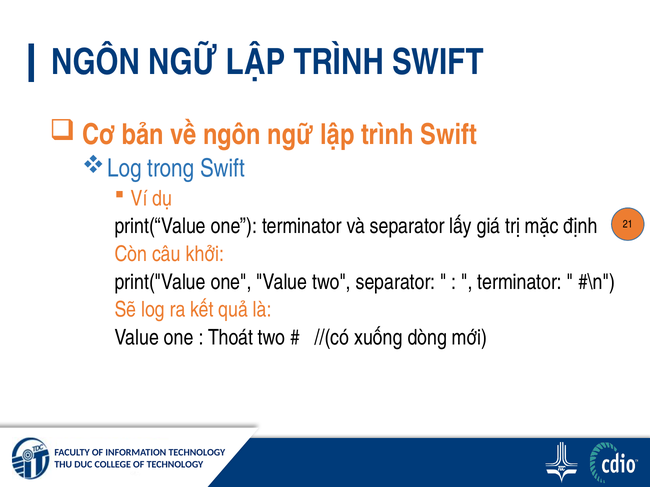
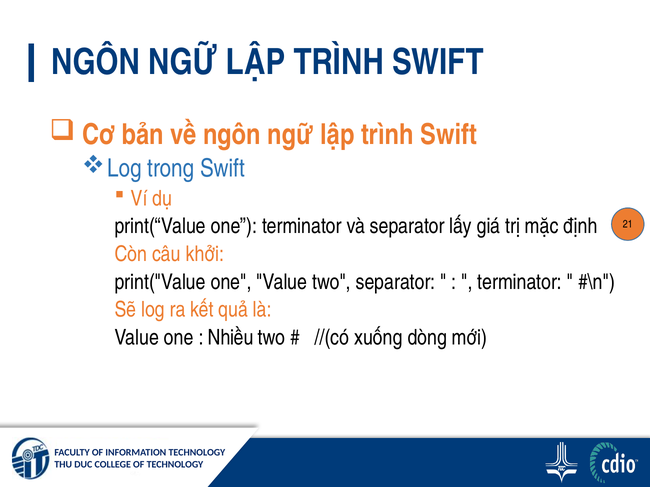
Thoát: Thoát -> Nhiều
